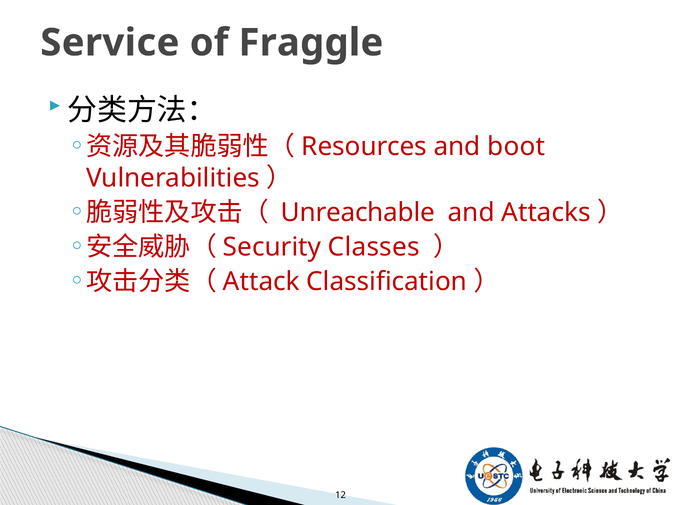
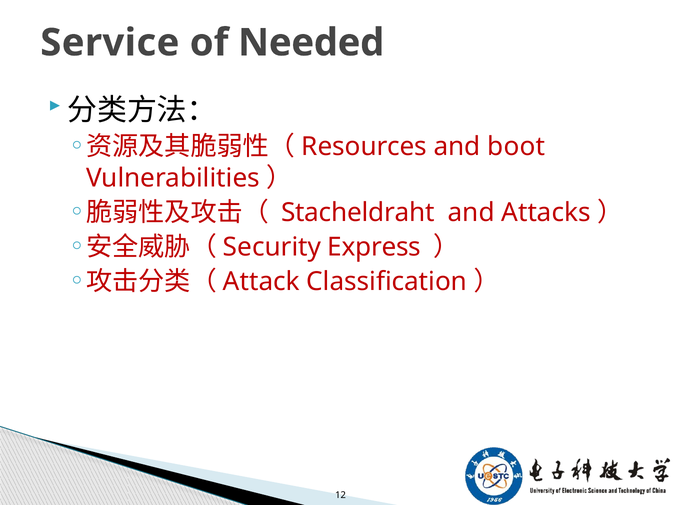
Fraggle: Fraggle -> Needed
Unreachable: Unreachable -> Stacheldraht
Classes: Classes -> Express
